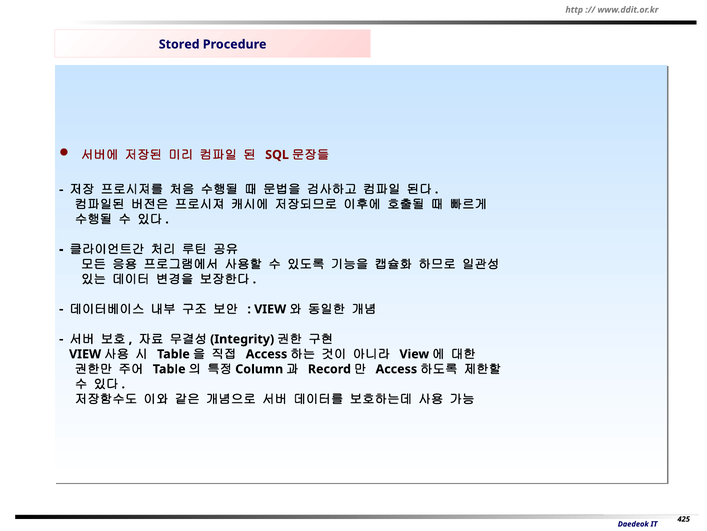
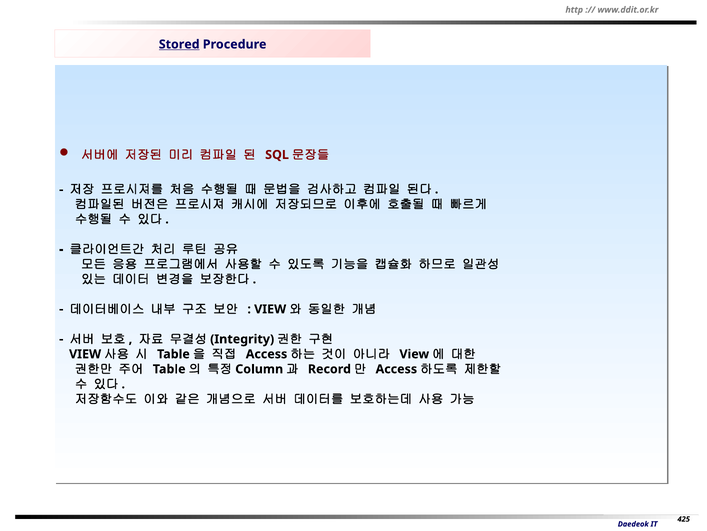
Stored underline: none -> present
